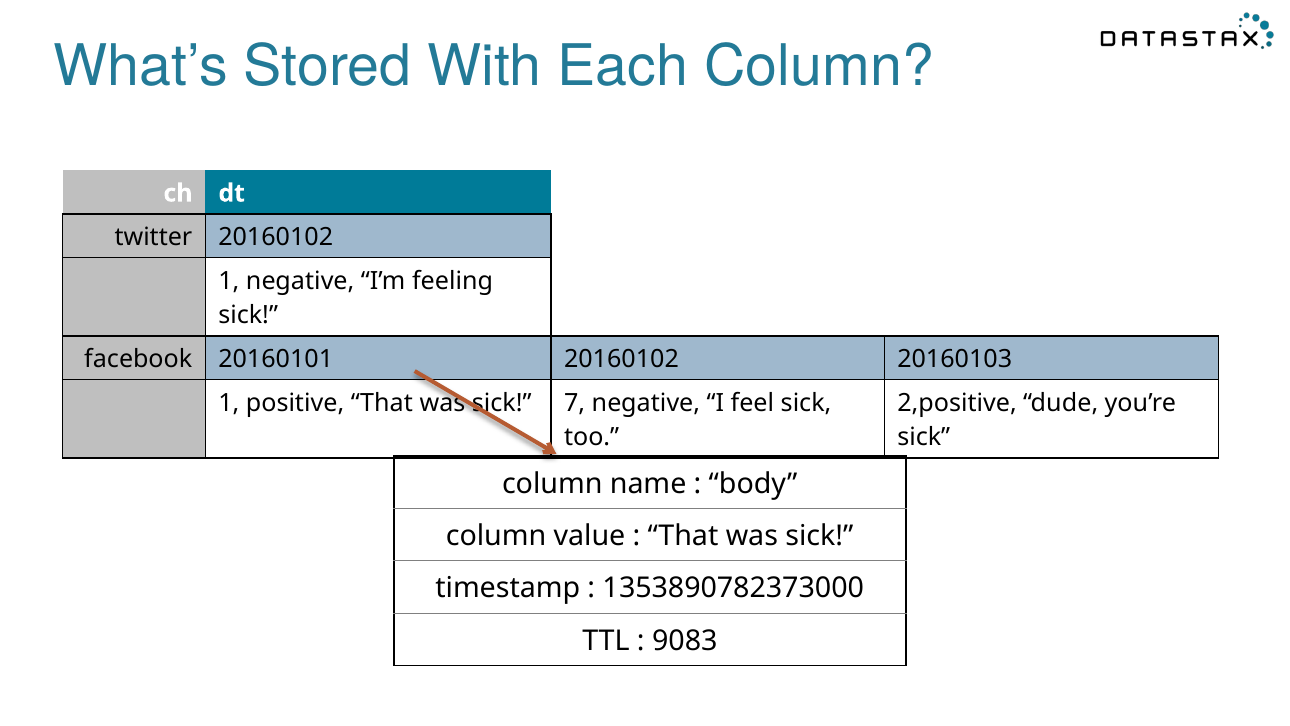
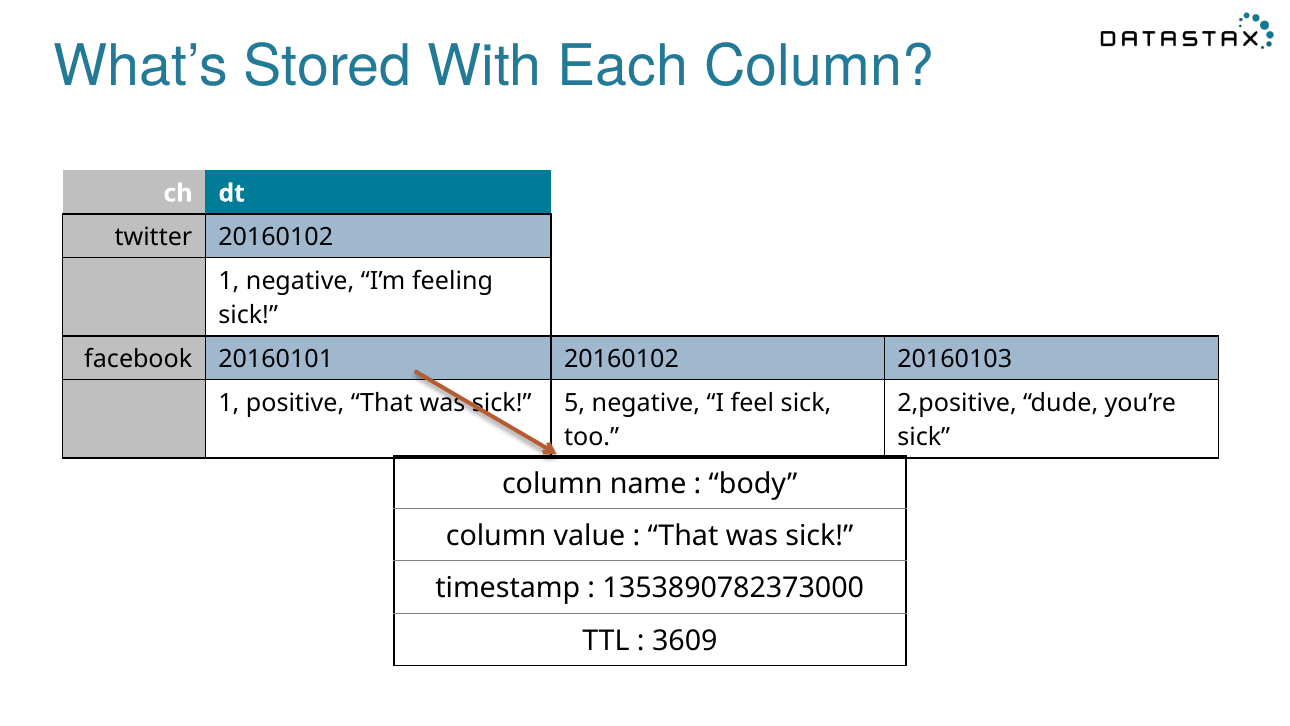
7: 7 -> 5
9083: 9083 -> 3609
